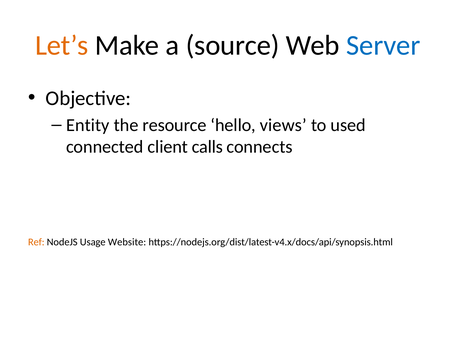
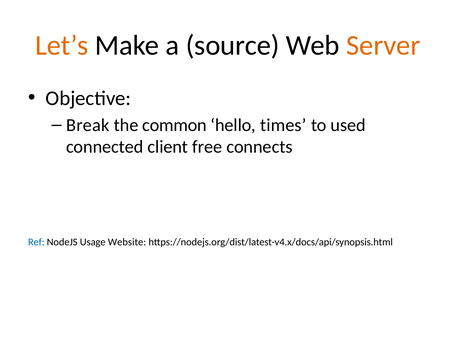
Server colour: blue -> orange
Entity: Entity -> Break
resource: resource -> common
views: views -> times
calls: calls -> free
Ref colour: orange -> blue
